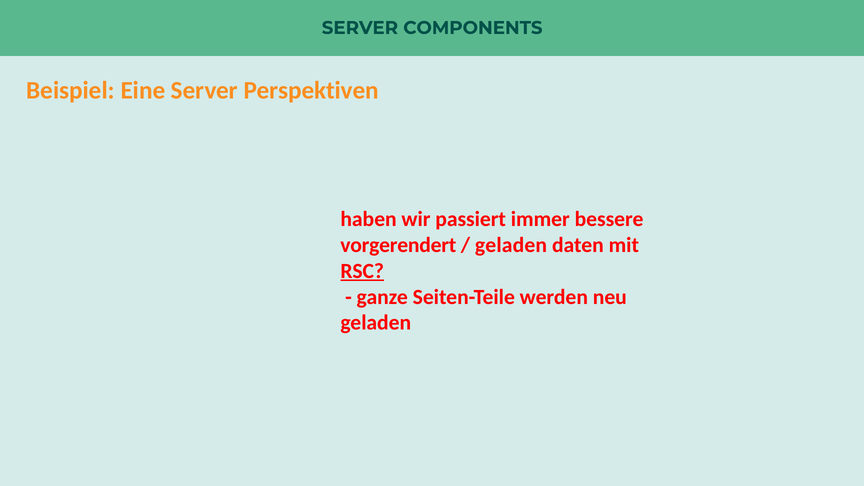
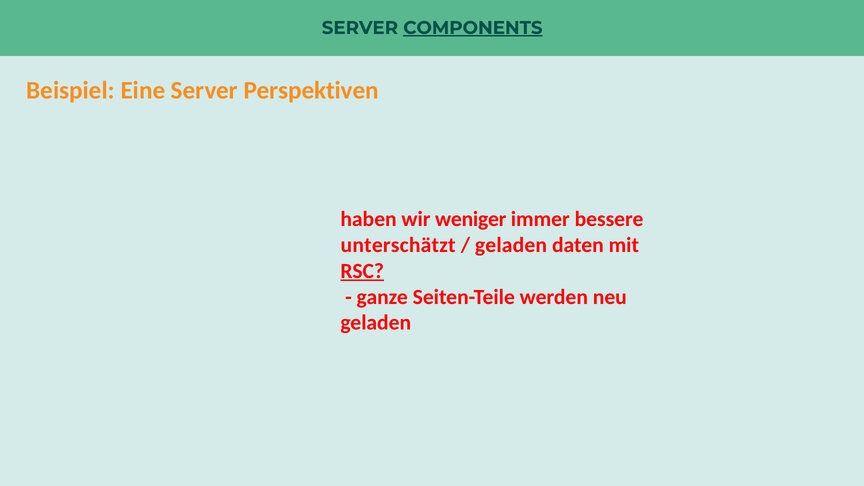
COMPONENTS underline: none -> present
passiert: passiert -> weniger
vorgerendert: vorgerendert -> unterschätzt
